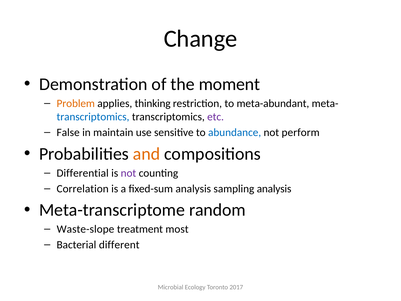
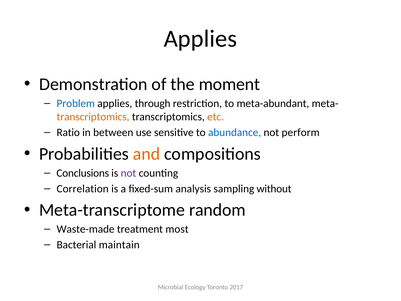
Change at (201, 39): Change -> Applies
Problem colour: orange -> blue
thinking: thinking -> through
transcriptomics at (93, 117) colour: blue -> orange
etc colour: purple -> orange
False: False -> Ratio
maintain: maintain -> between
Differential: Differential -> Conclusions
sampling analysis: analysis -> without
Waste-slope: Waste-slope -> Waste-made
different: different -> maintain
